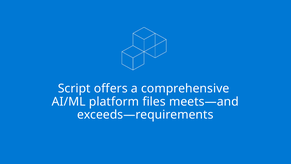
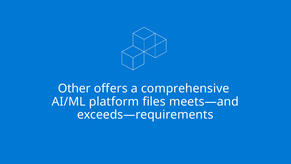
Script: Script -> Other
